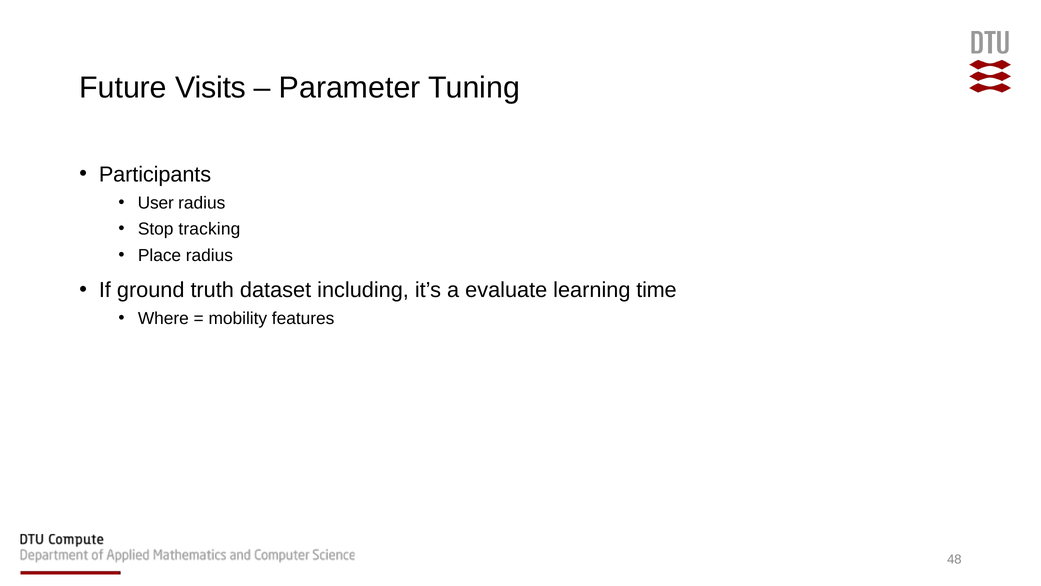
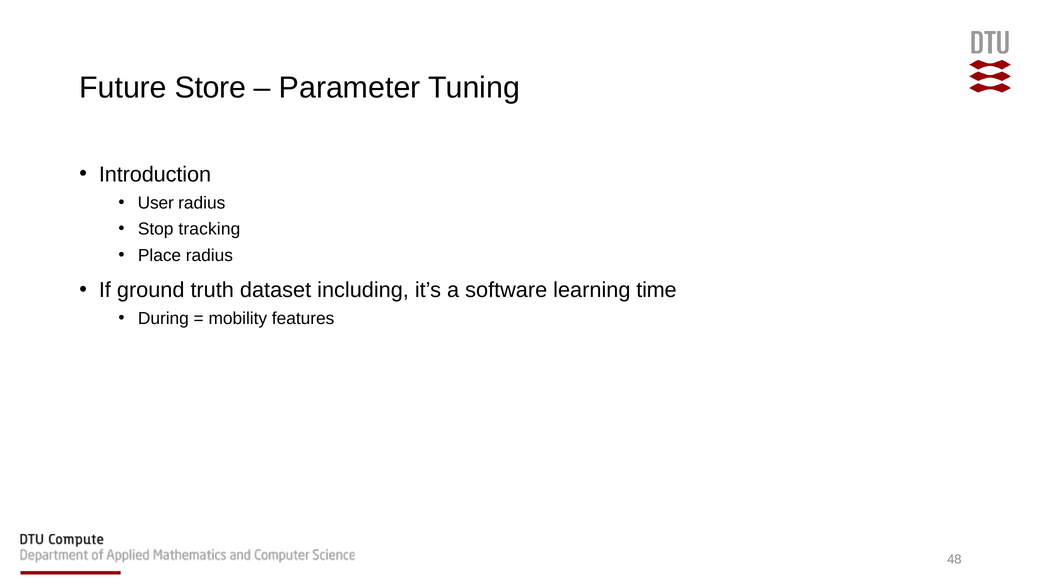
Visits: Visits -> Store
Participants: Participants -> Introduction
evaluate: evaluate -> software
Where: Where -> During
